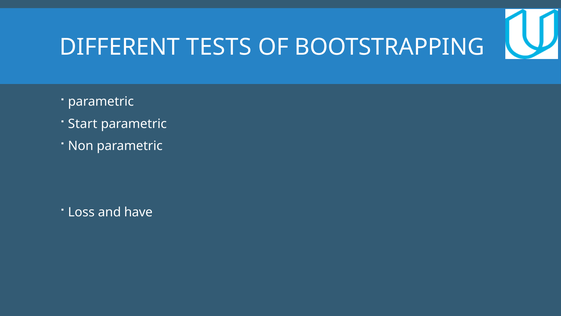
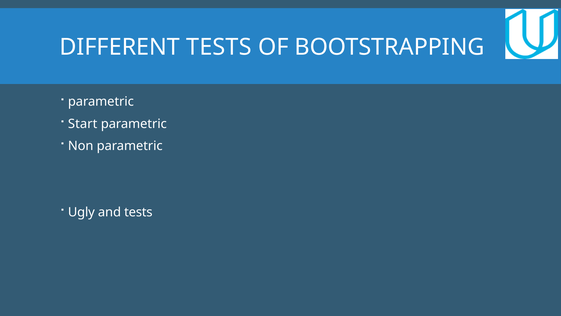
Loss: Loss -> Ugly
and have: have -> tests
